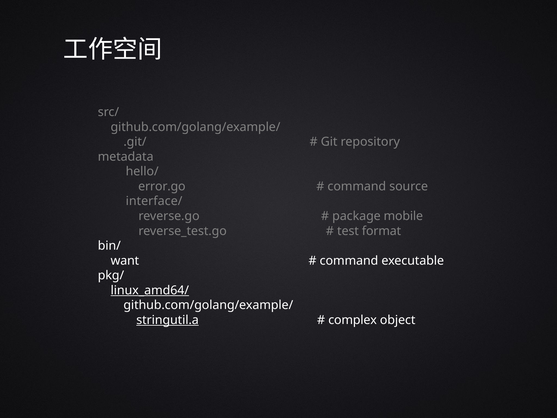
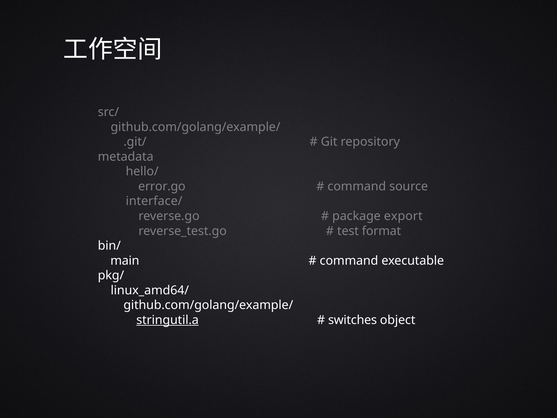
mobile: mobile -> export
want: want -> main
linux_amd64/ underline: present -> none
complex: complex -> switches
